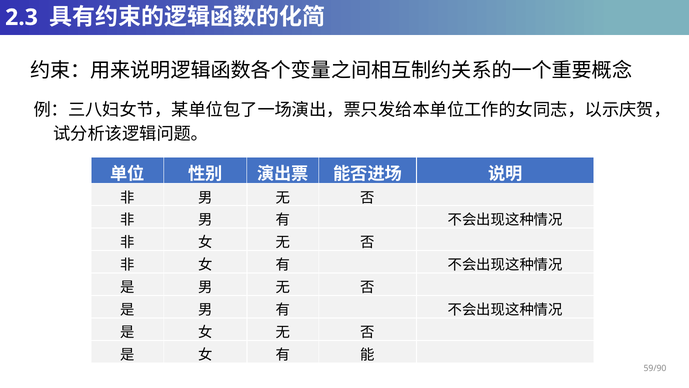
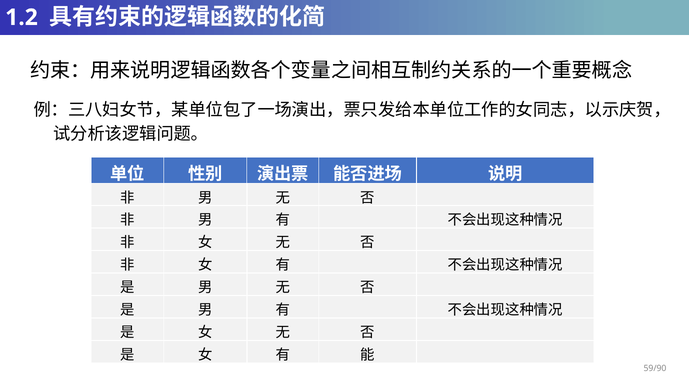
2.3: 2.3 -> 1.2
